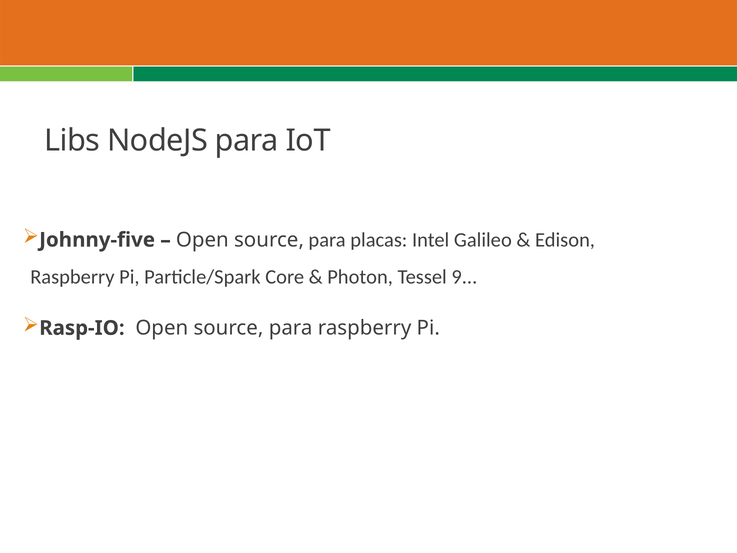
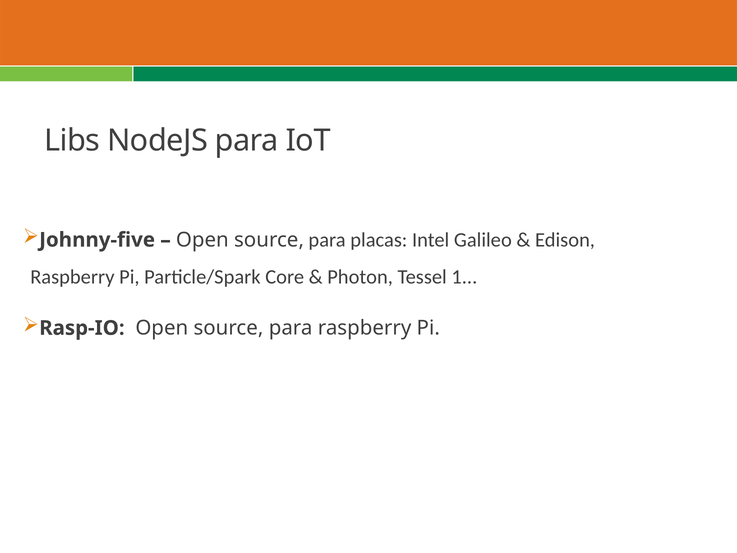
9: 9 -> 1
